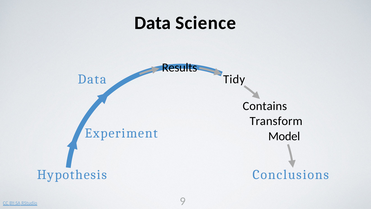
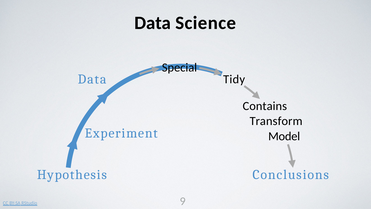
Results: Results -> Special
